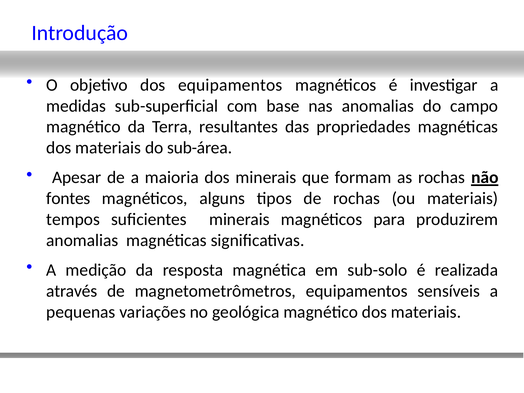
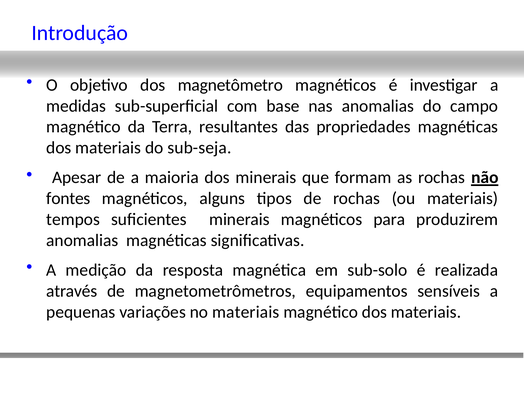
dos equipamentos: equipamentos -> magnetômetro
sub-área: sub-área -> sub-seja
no geológica: geológica -> materiais
